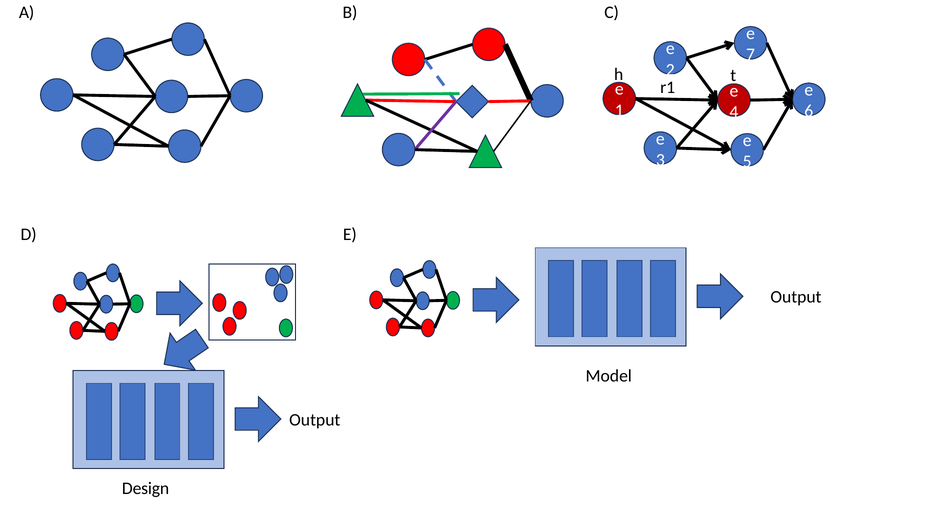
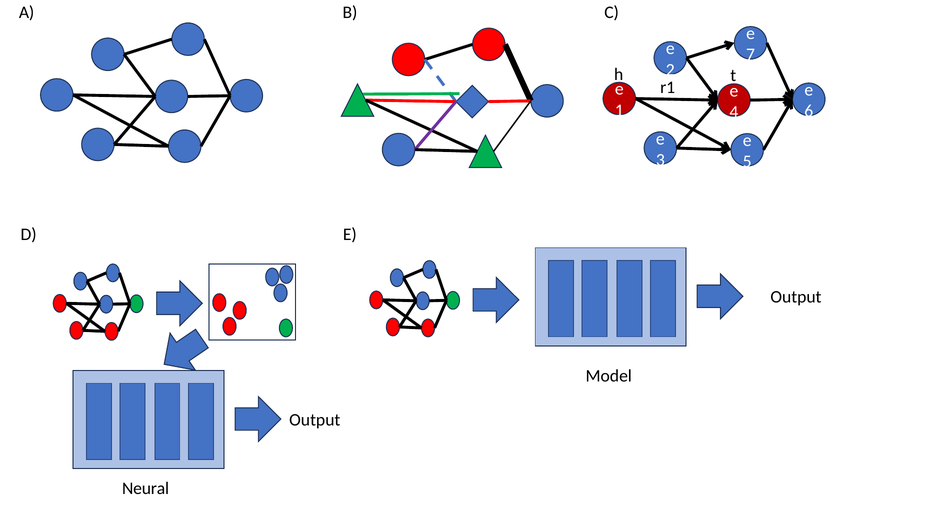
Design: Design -> Neural
